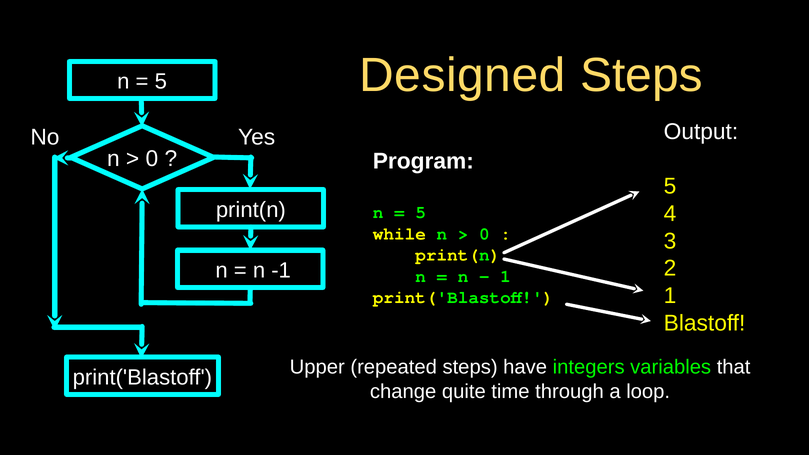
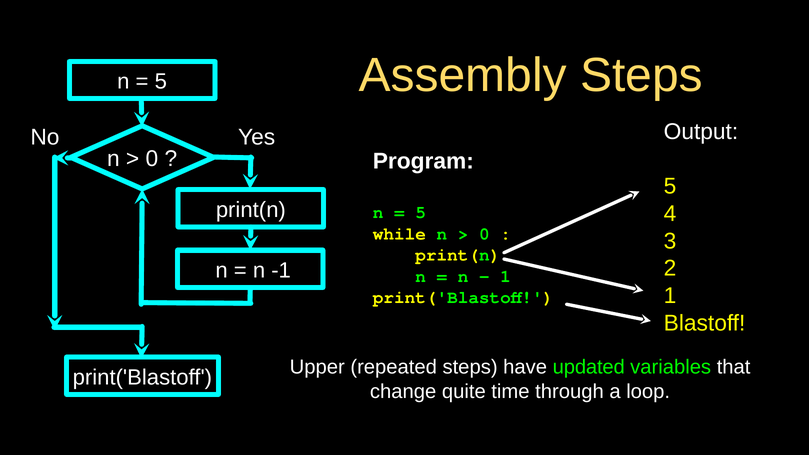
Designed: Designed -> Assembly
integers: integers -> updated
